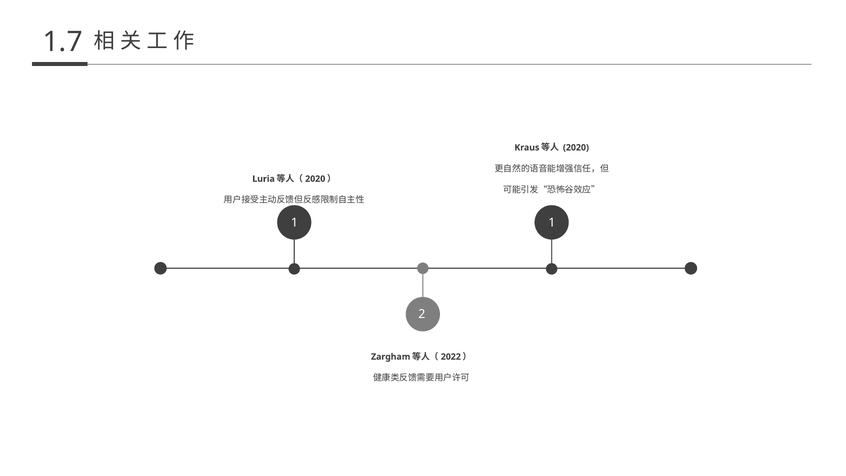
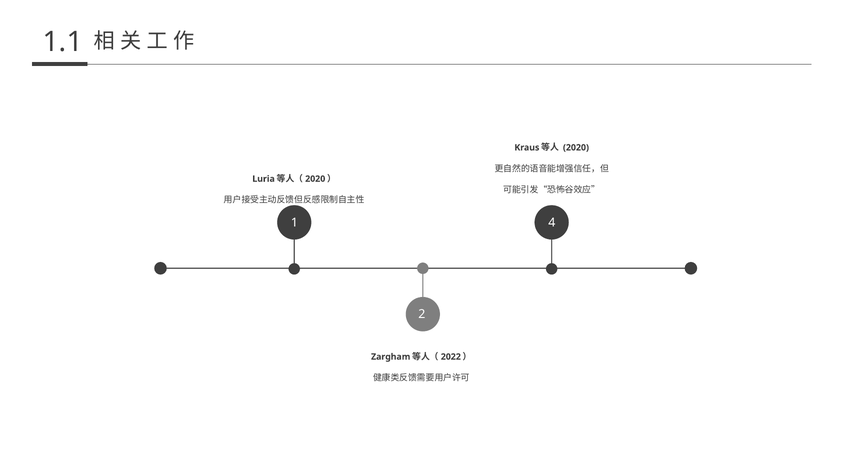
1.7: 1.7 -> 1.1
1 1 1: 1 -> 4
